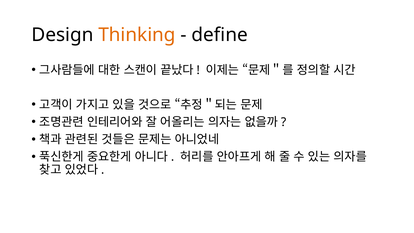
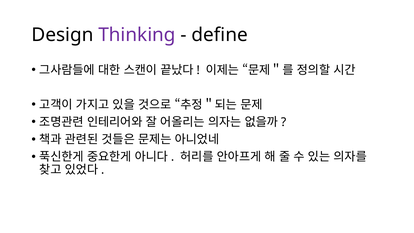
Thinking colour: orange -> purple
